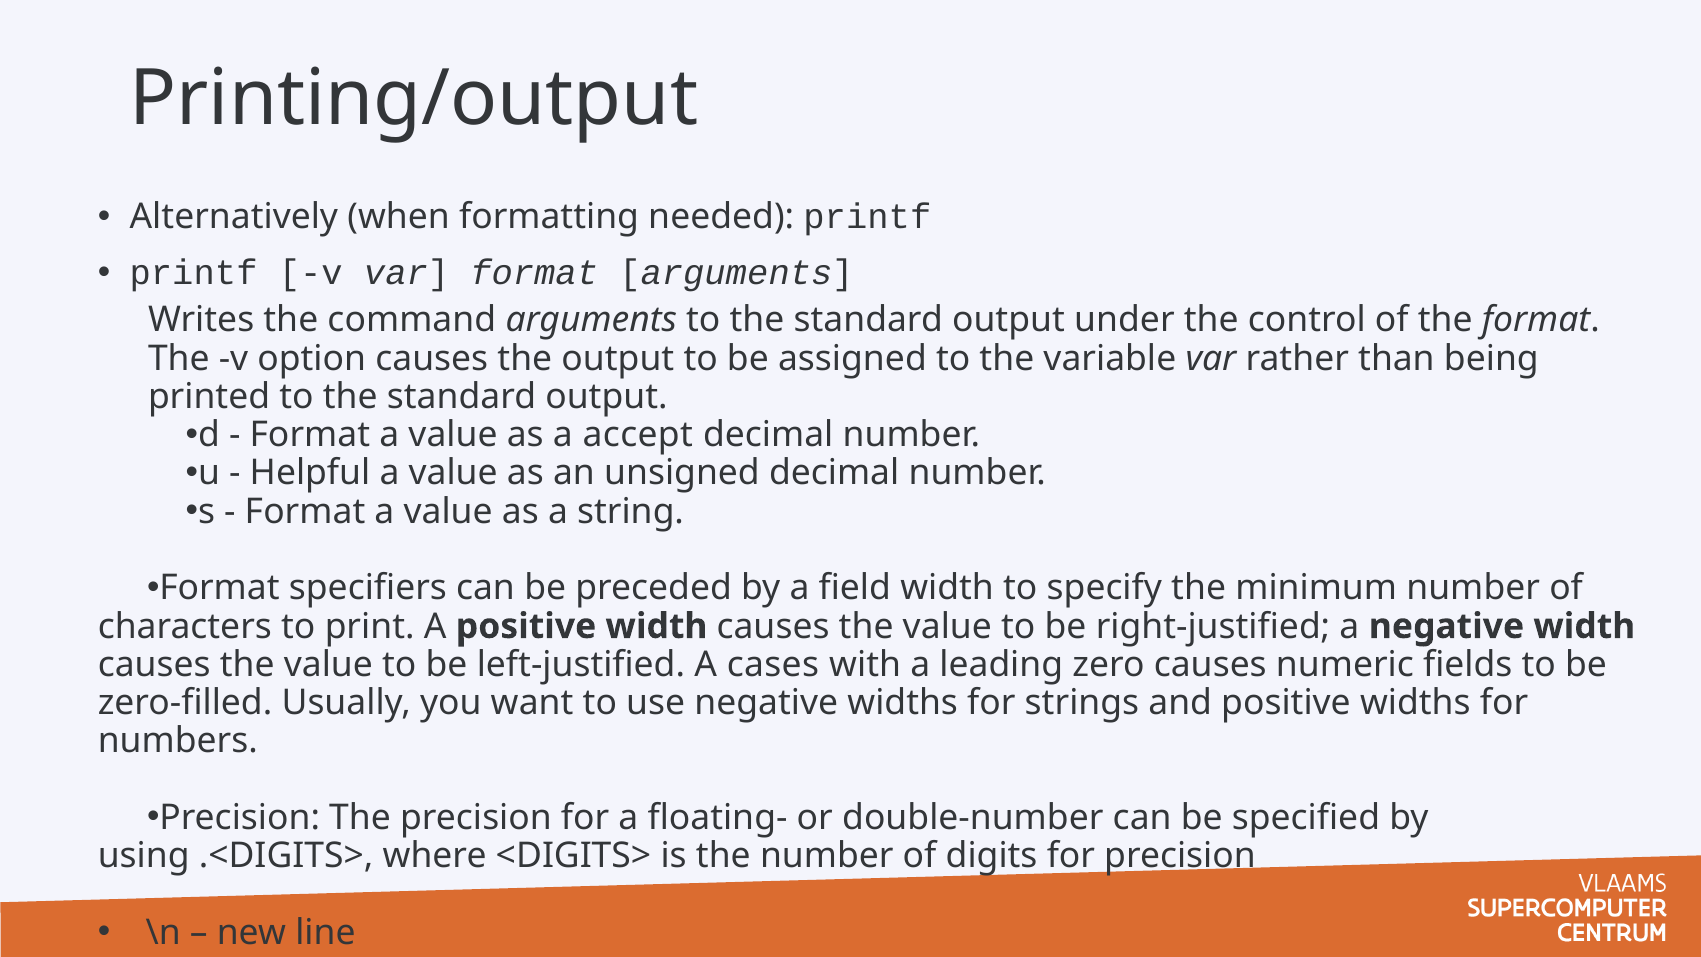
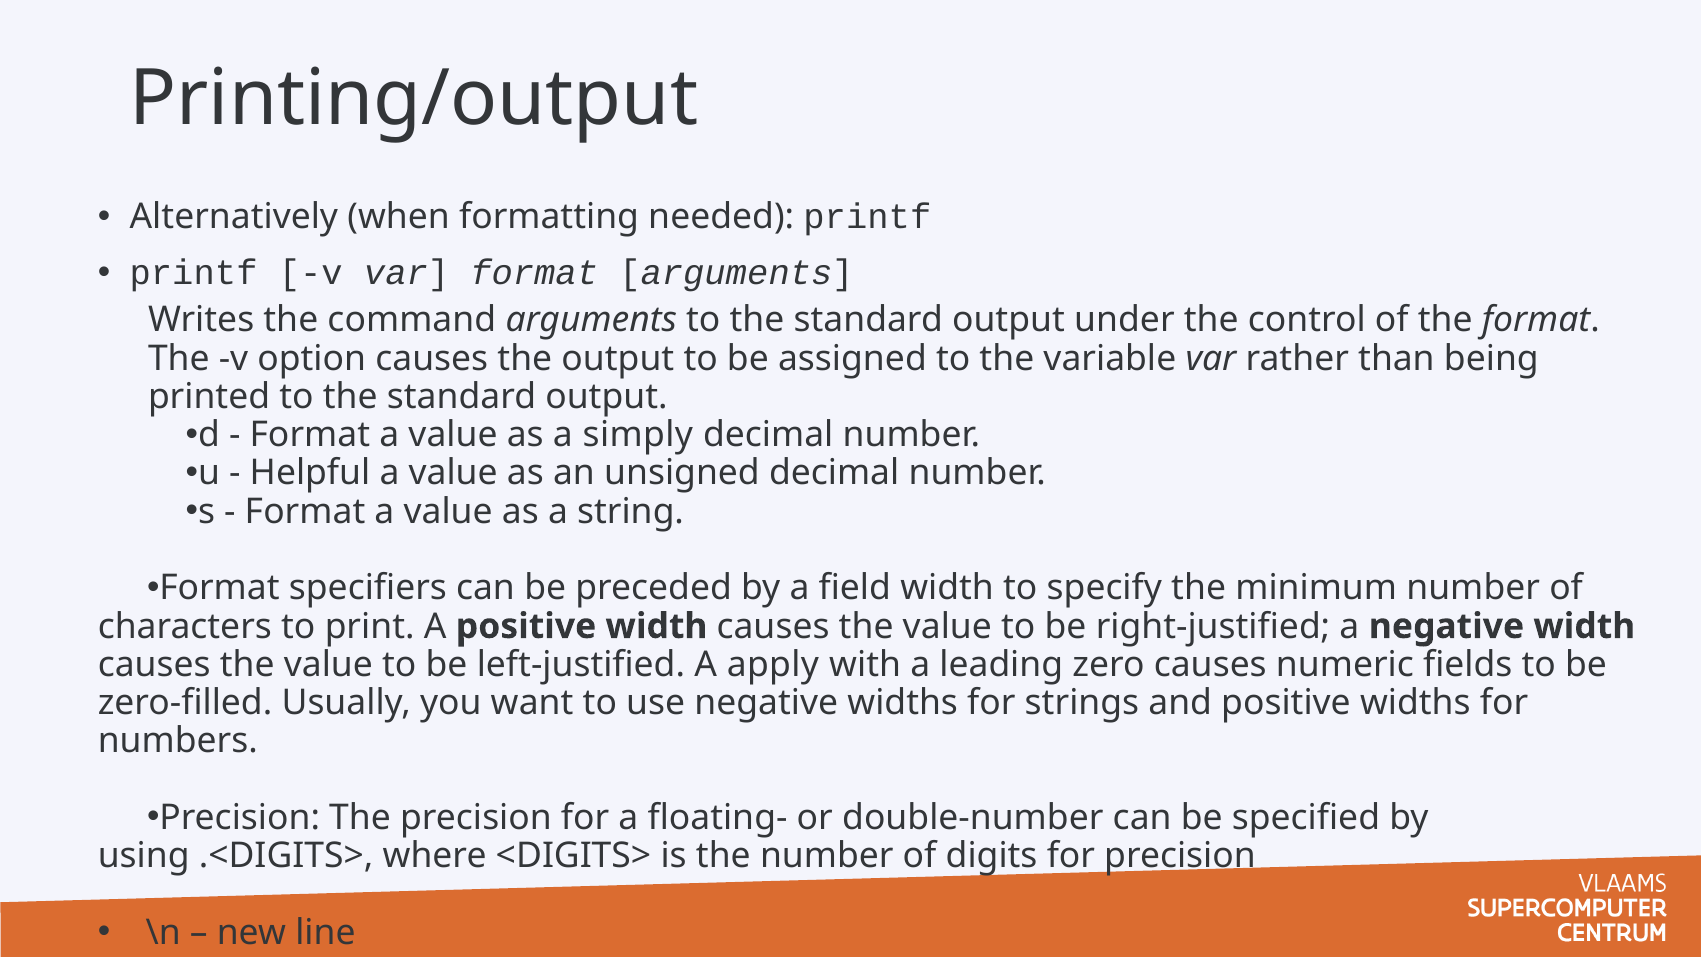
accept: accept -> simply
cases: cases -> apply
